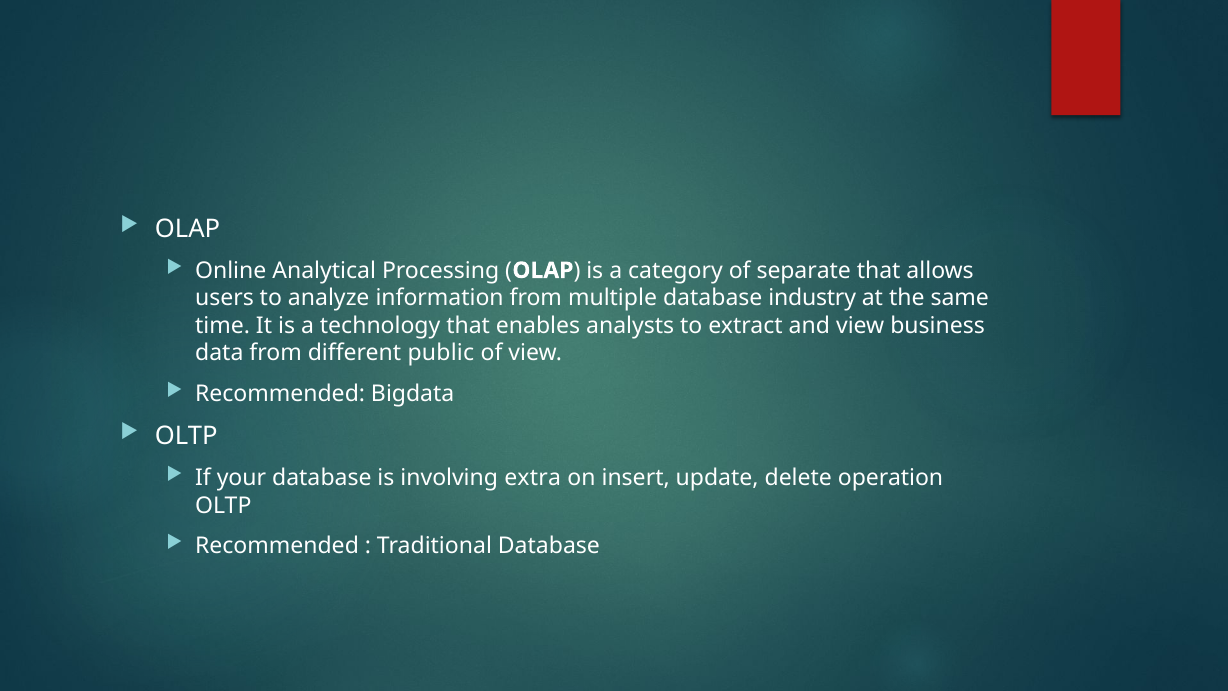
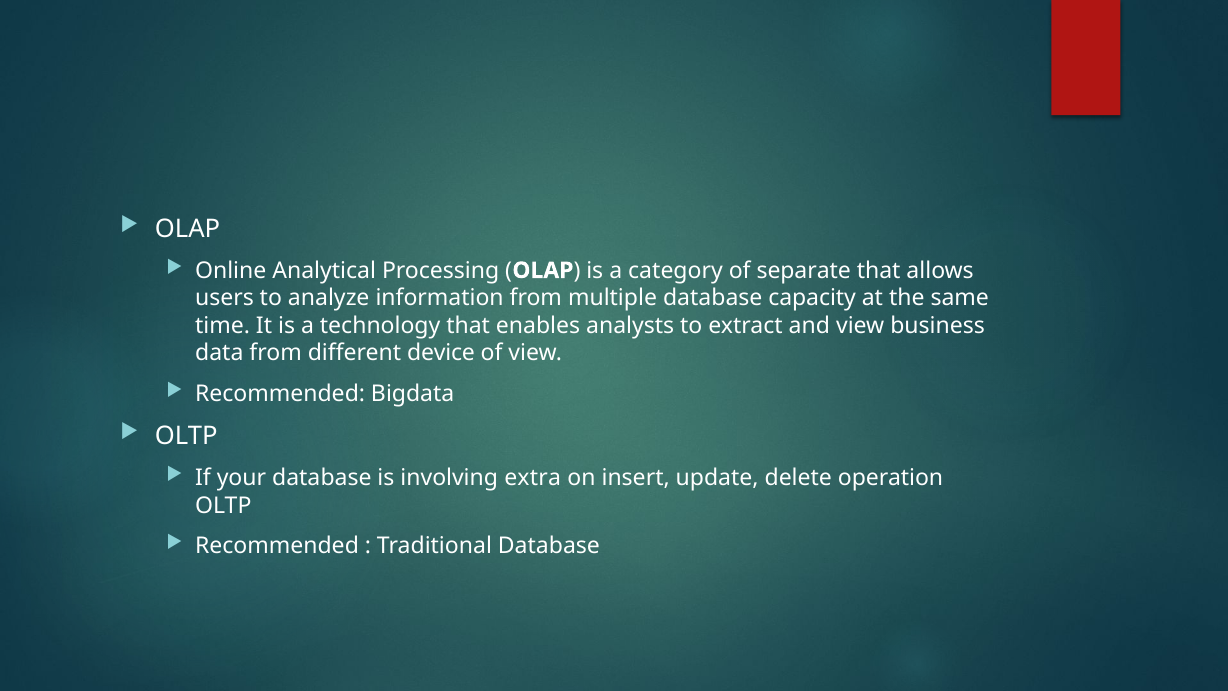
industry: industry -> capacity
public: public -> device
